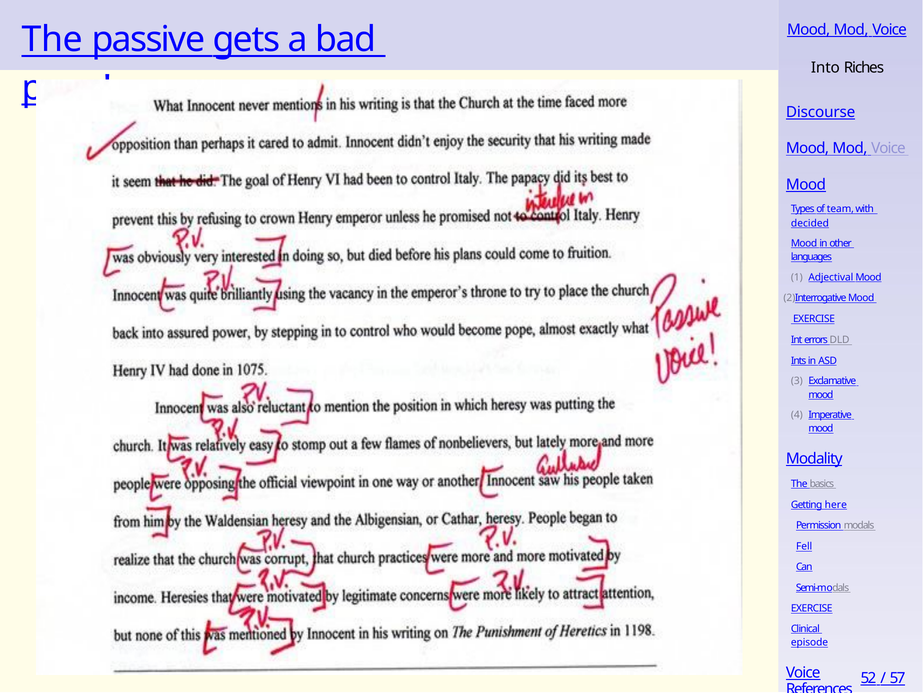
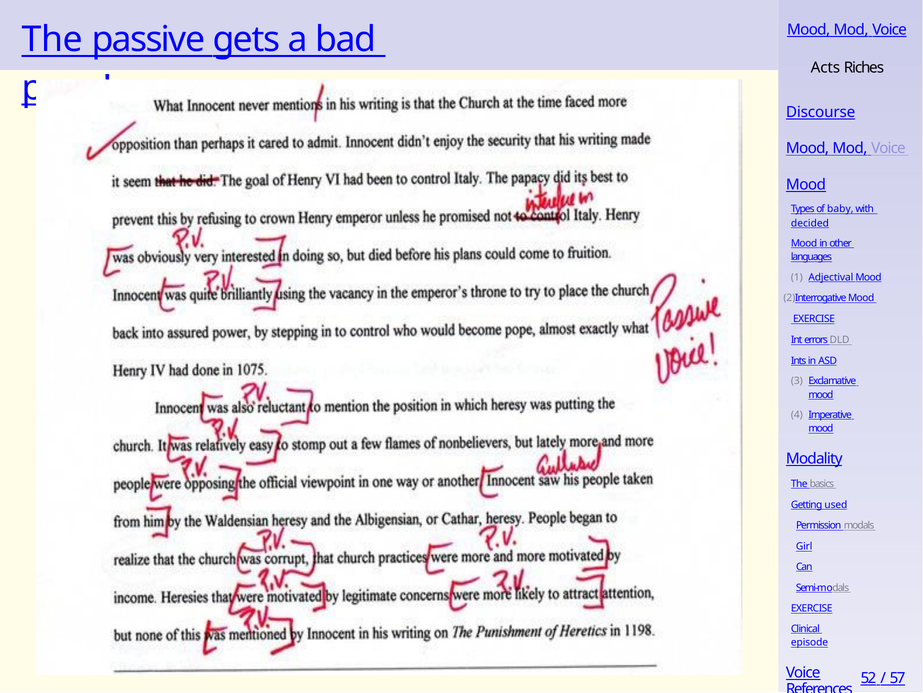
Into: Into -> Acts
team: team -> baby
here: here -> used
Fell: Fell -> Girl
